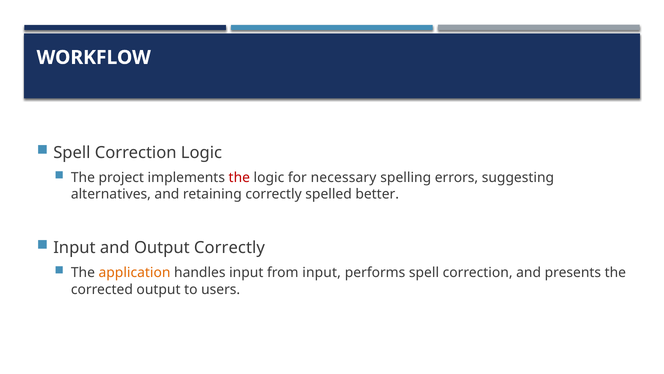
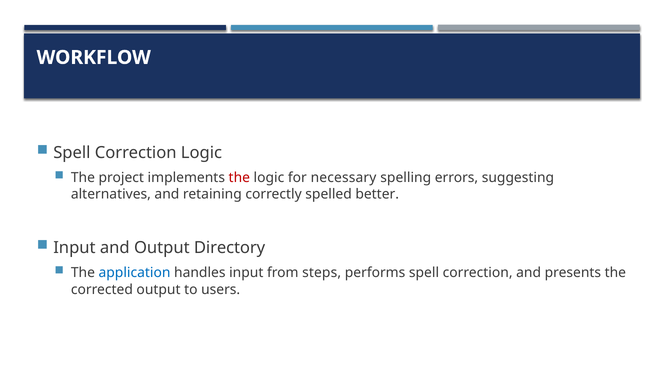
Output Correctly: Correctly -> Directory
application colour: orange -> blue
from input: input -> steps
